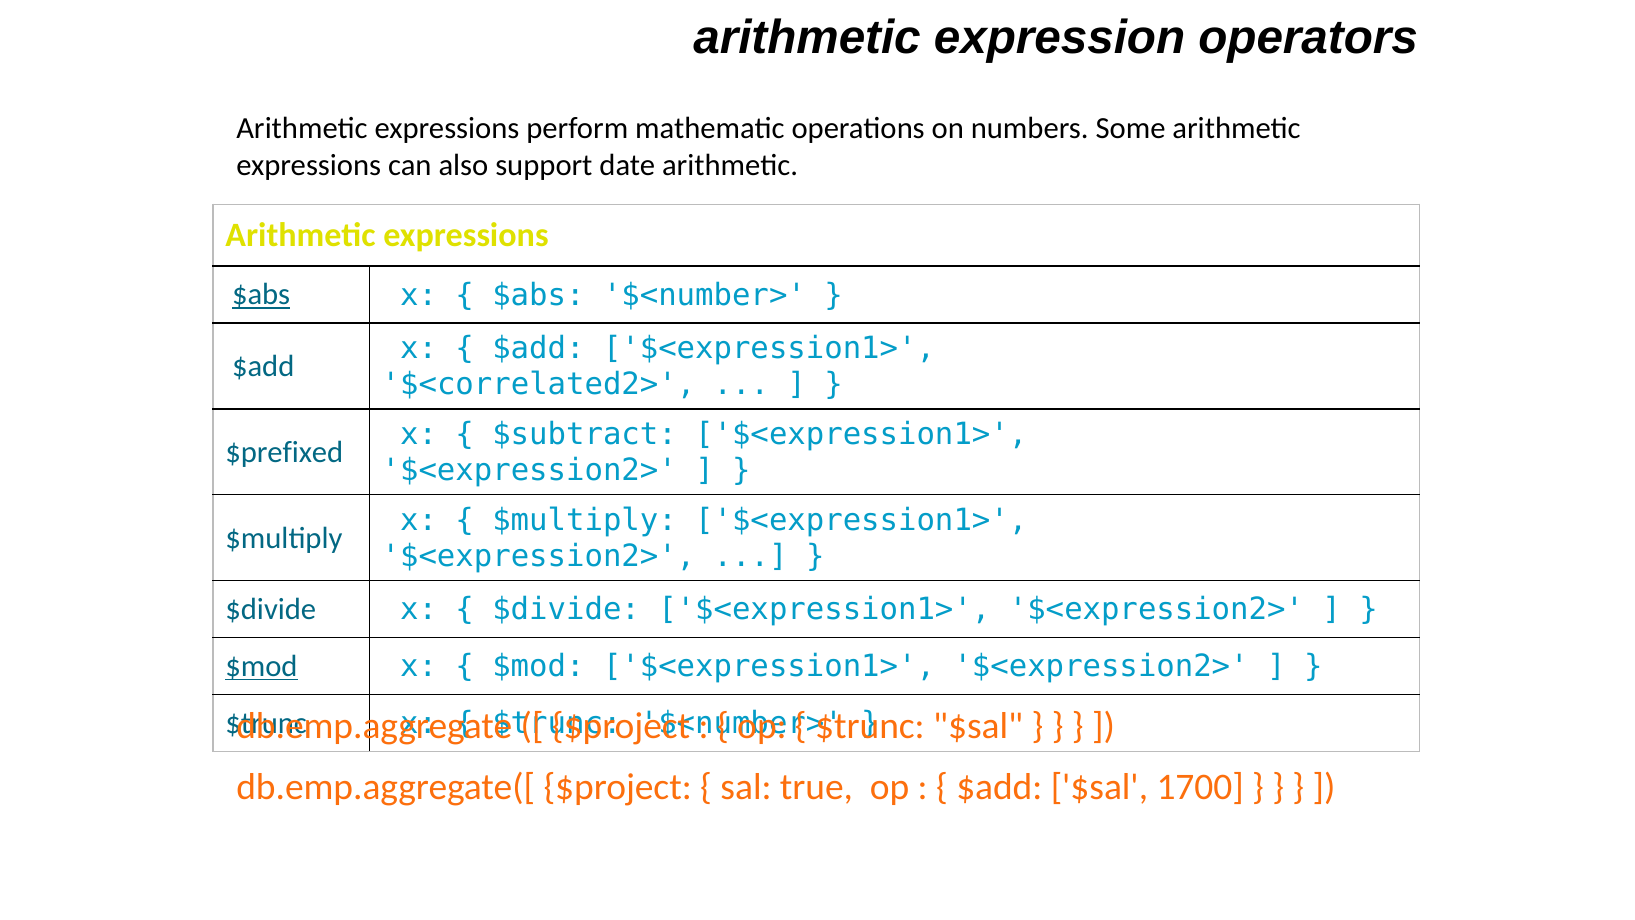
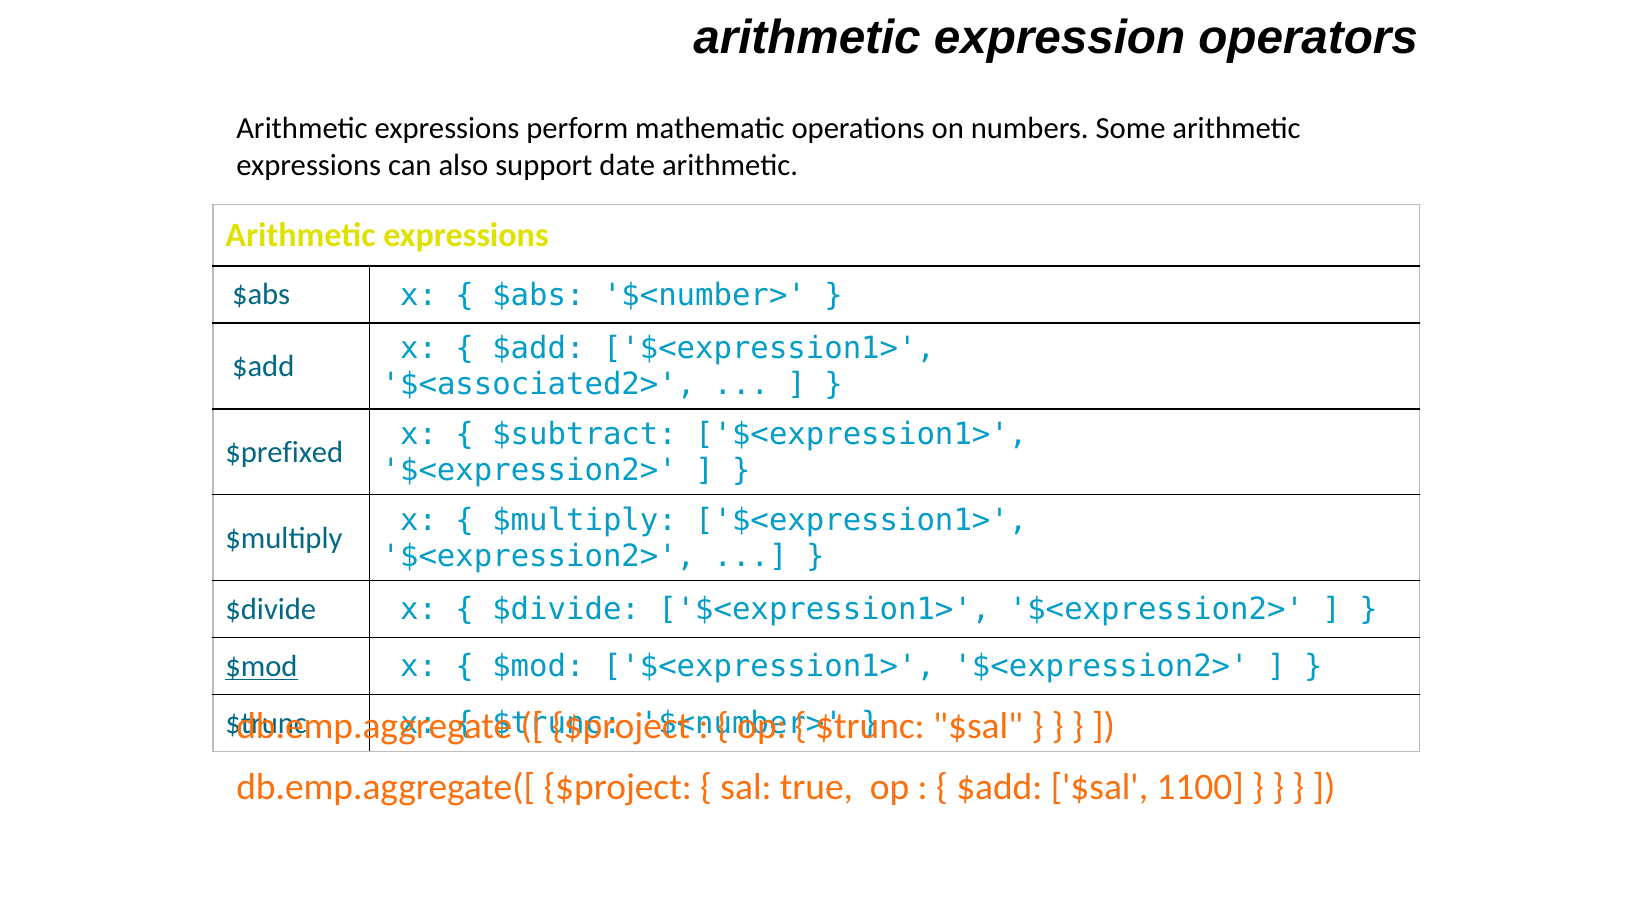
$abs at (261, 295) underline: present -> none
$<correlated2>: $<correlated2> -> $<associated2>
1700: 1700 -> 1100
